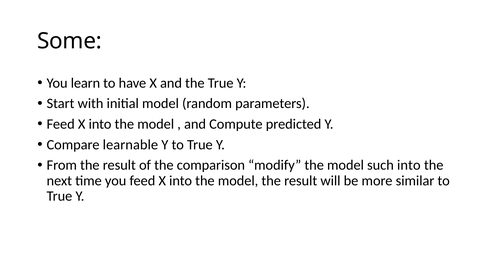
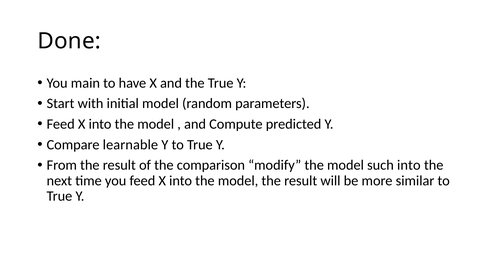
Some: Some -> Done
learn: learn -> main
